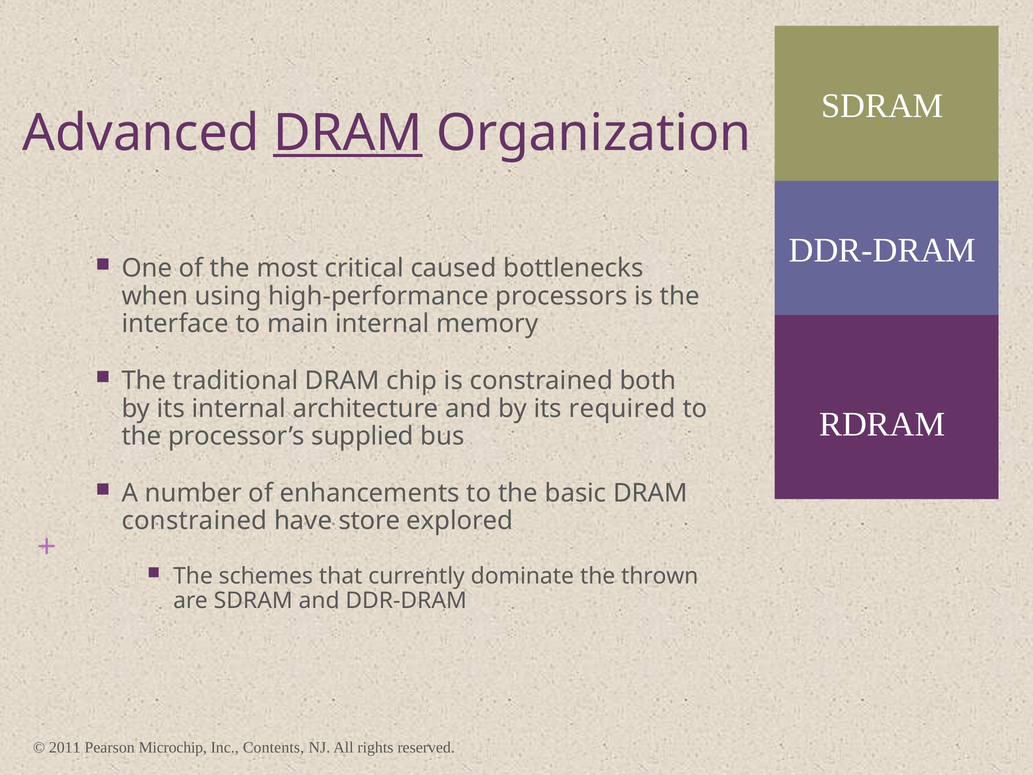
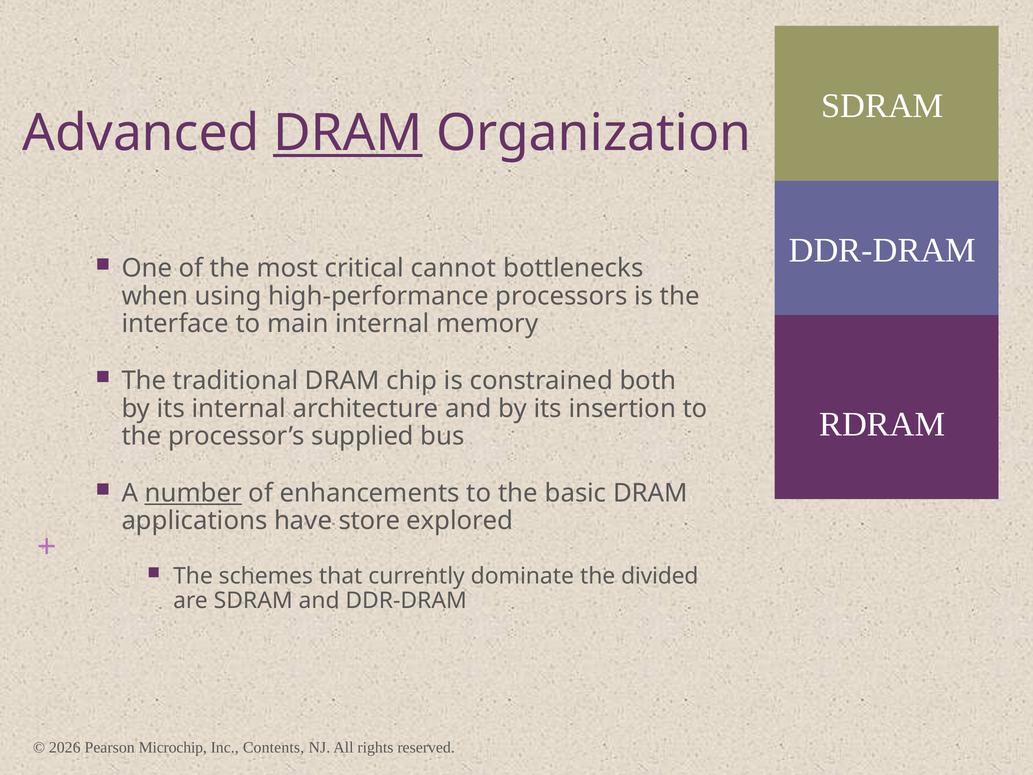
caused: caused -> cannot
required: required -> insertion
number underline: none -> present
constrained at (194, 521): constrained -> applications
thrown: thrown -> divided
2011: 2011 -> 2026
